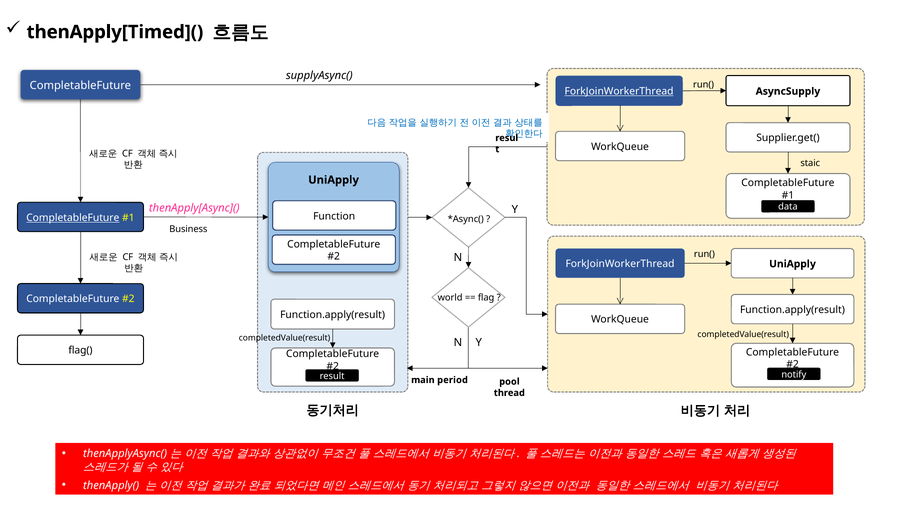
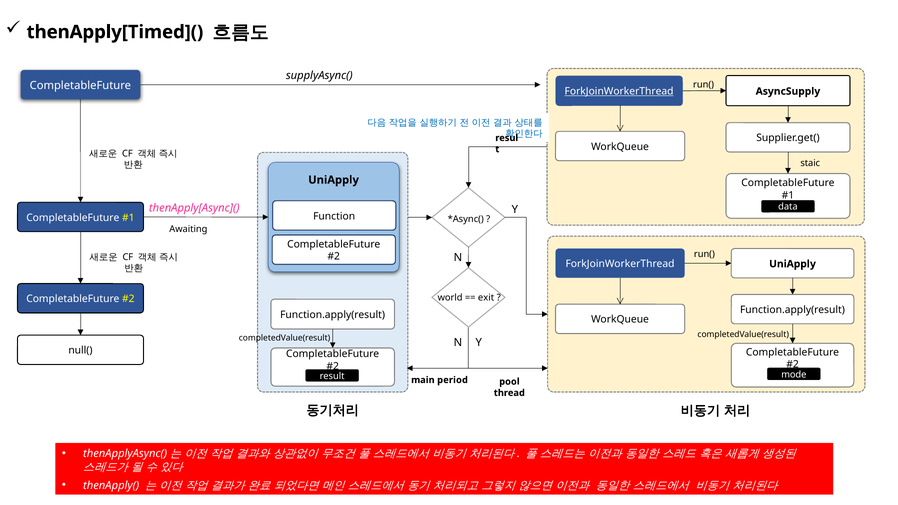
CompletableFuture at (73, 218) underline: present -> none
Business: Business -> Awaiting
flag: flag -> exit
flag(: flag( -> null(
notify: notify -> mode
